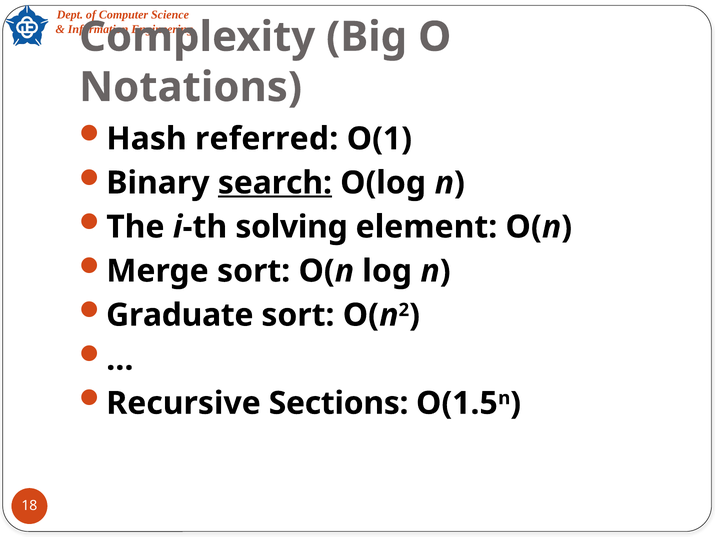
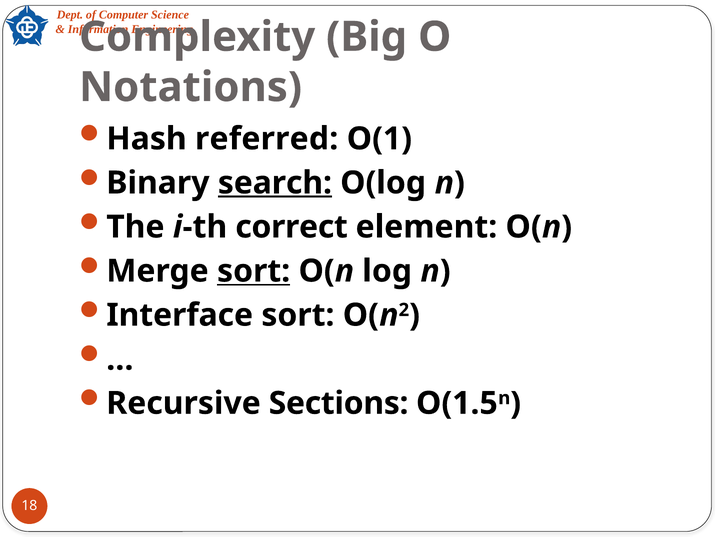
solving: solving -> correct
sort at (254, 271) underline: none -> present
Graduate: Graduate -> Interface
